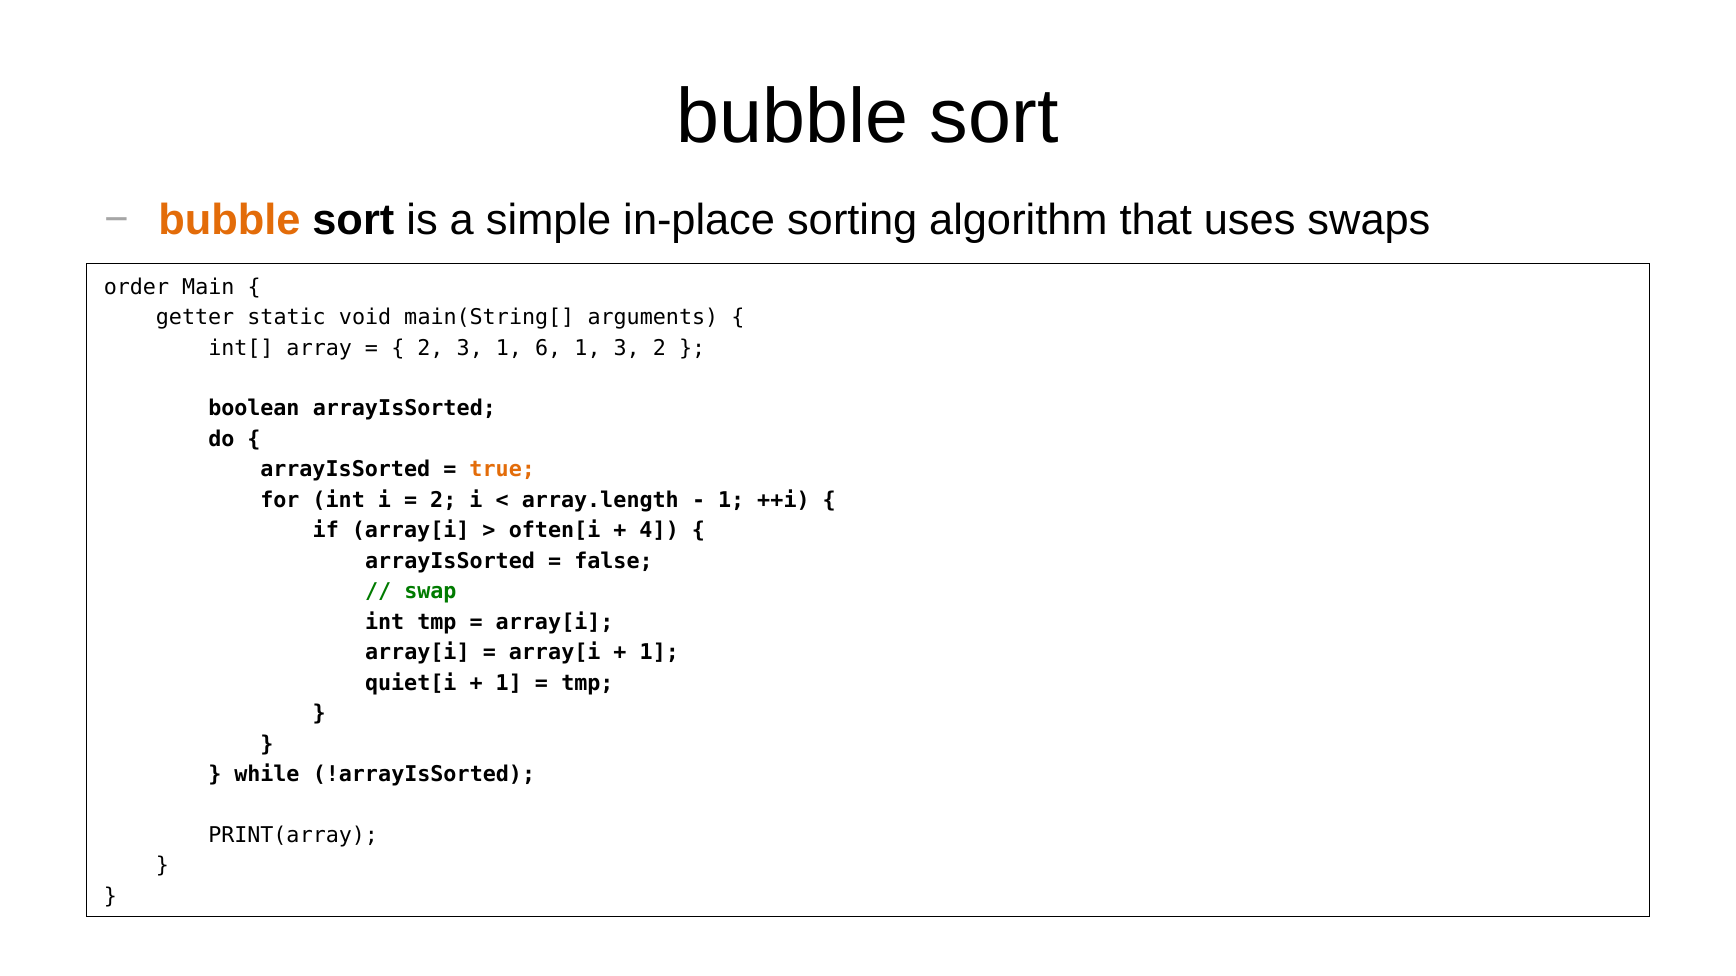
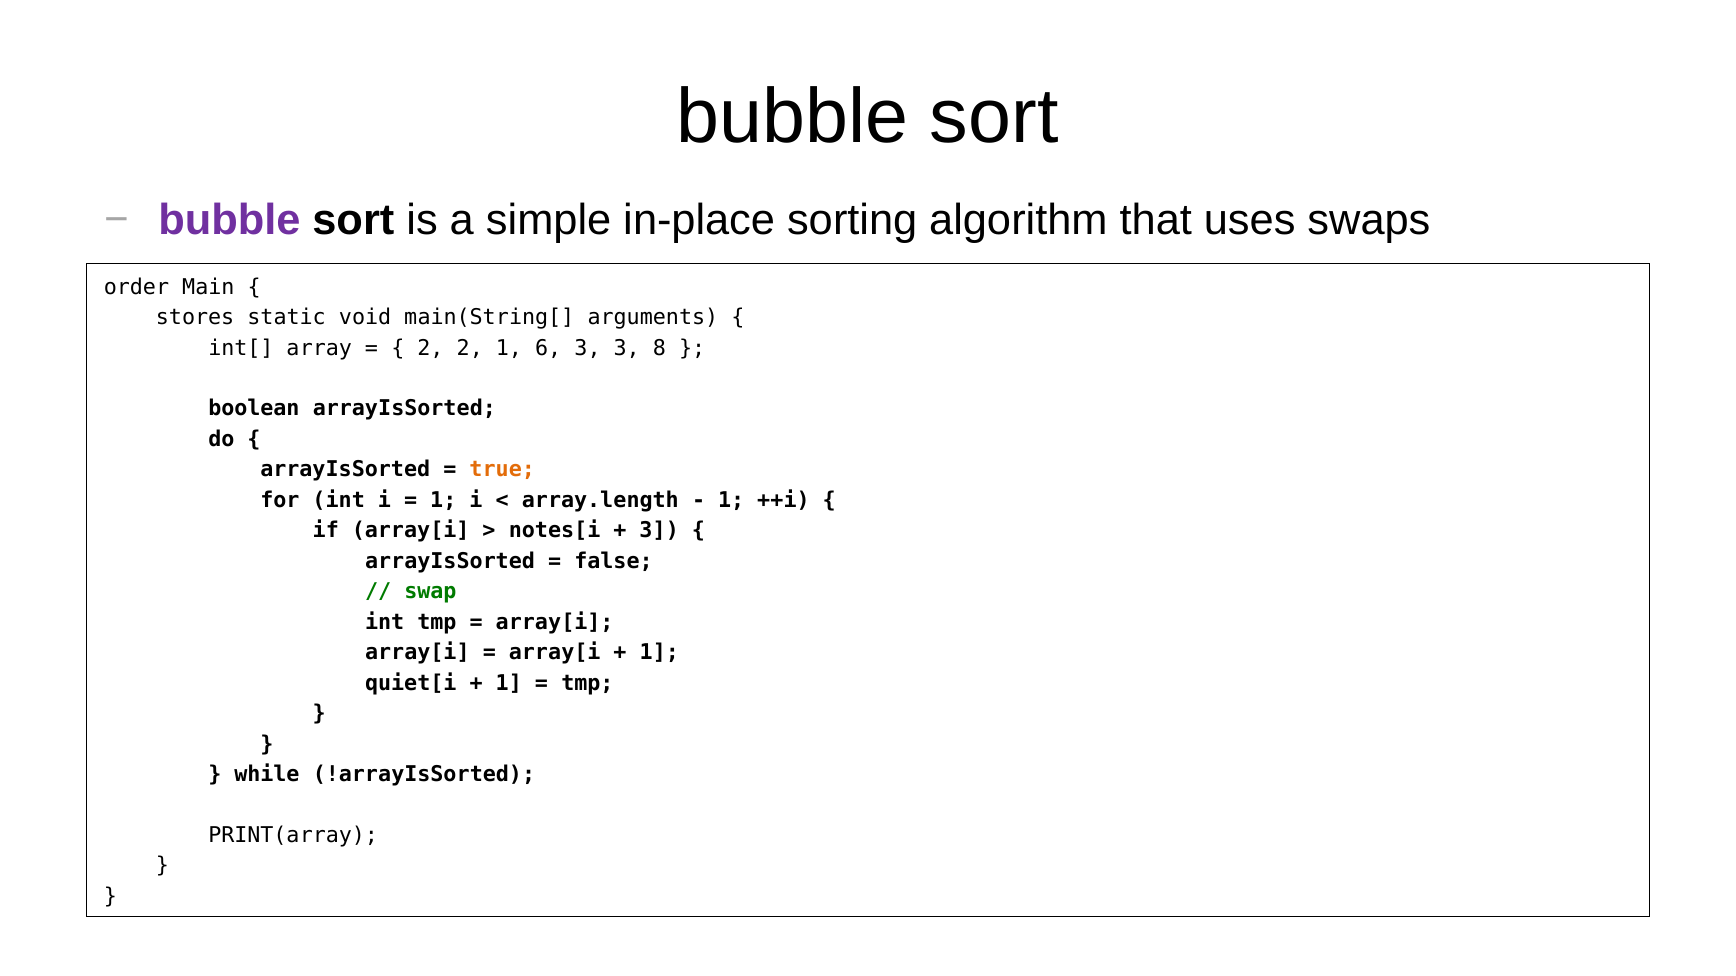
bubble at (229, 221) colour: orange -> purple
getter: getter -> stores
2 3: 3 -> 2
6 1: 1 -> 3
3 2: 2 -> 8
2 at (443, 500): 2 -> 1
often[i: often[i -> notes[i
4 at (659, 531): 4 -> 3
